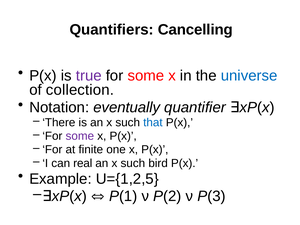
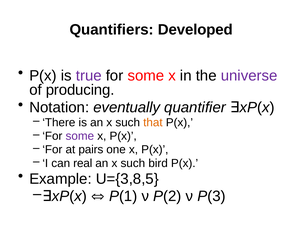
Cancelling: Cancelling -> Developed
universe colour: blue -> purple
collection: collection -> producing
that colour: blue -> orange
finite: finite -> pairs
U={1,2,5: U={1,2,5 -> U={3,8,5
